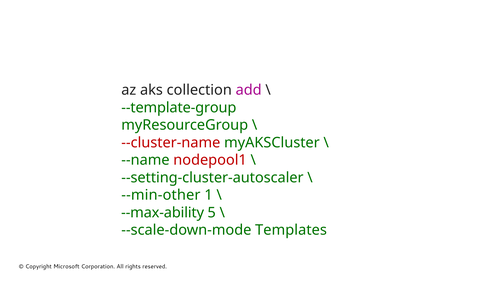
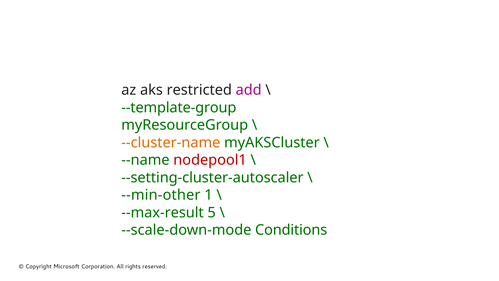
collection: collection -> restricted
--cluster-name colour: red -> orange
--max-ability: --max-ability -> --max-result
Templates: Templates -> Conditions
